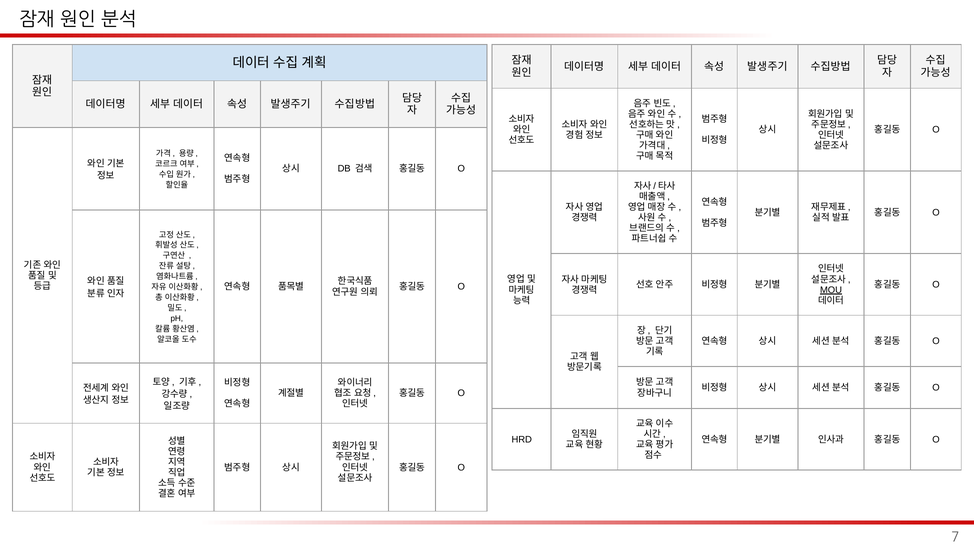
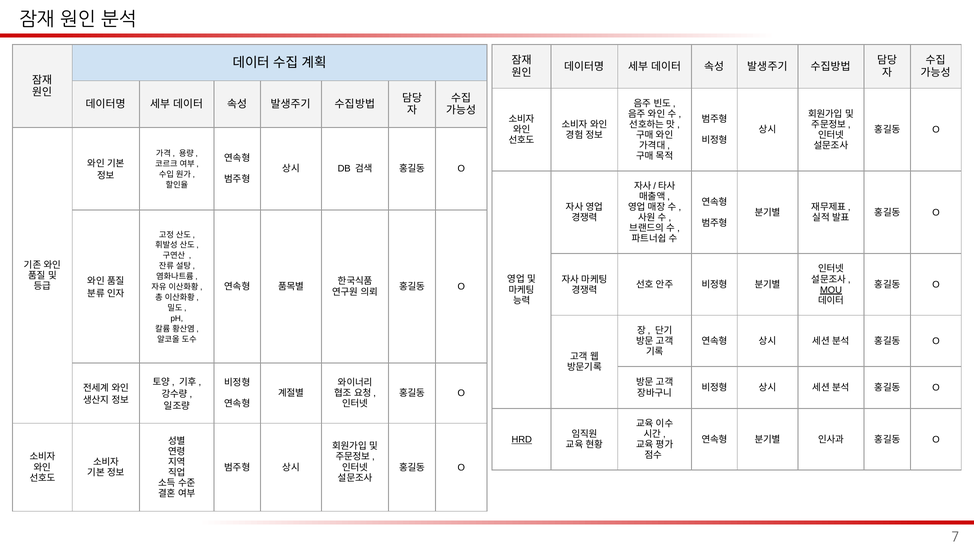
HRD underline: none -> present
